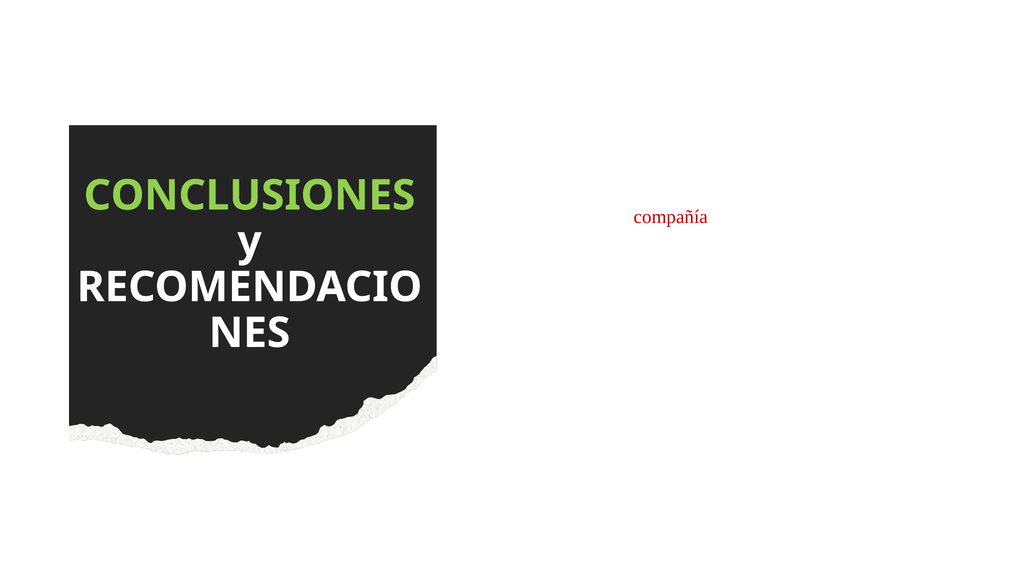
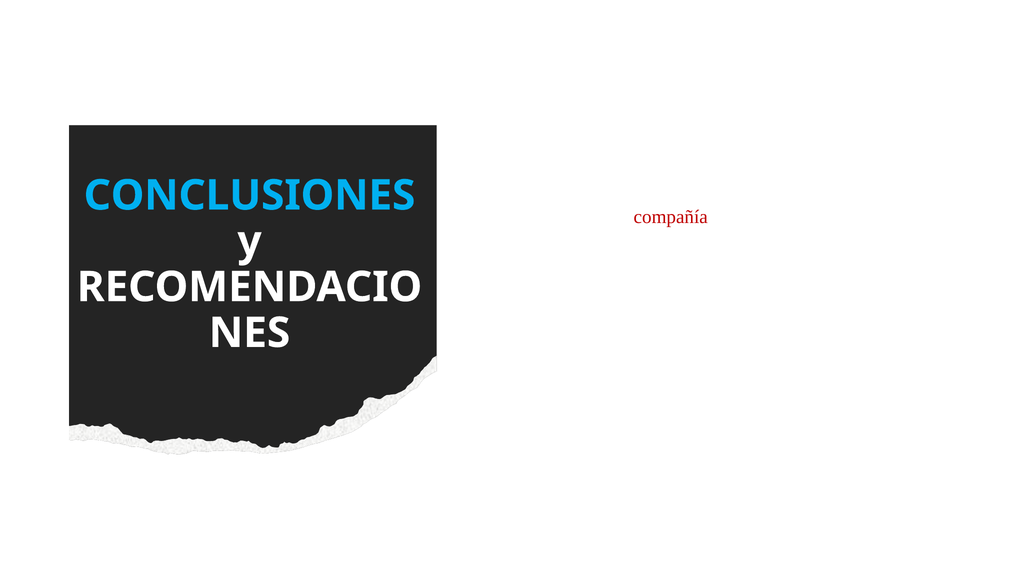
CONCLUSIONES colour: light green -> light blue
